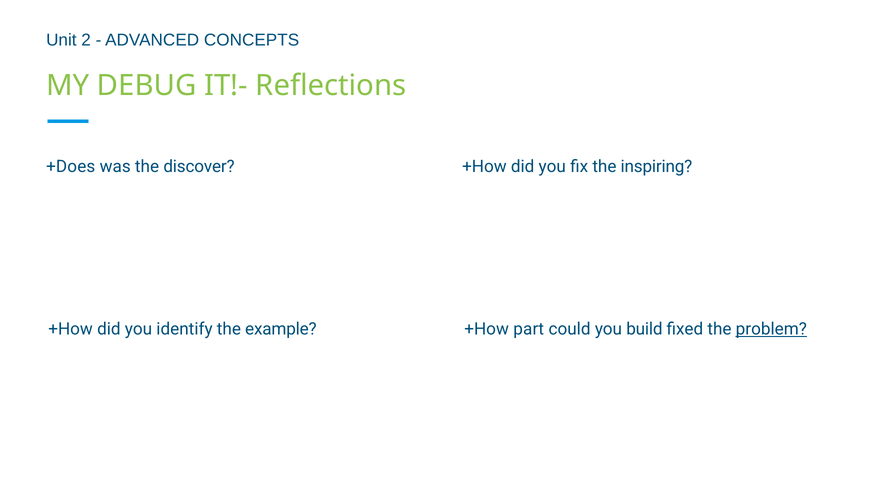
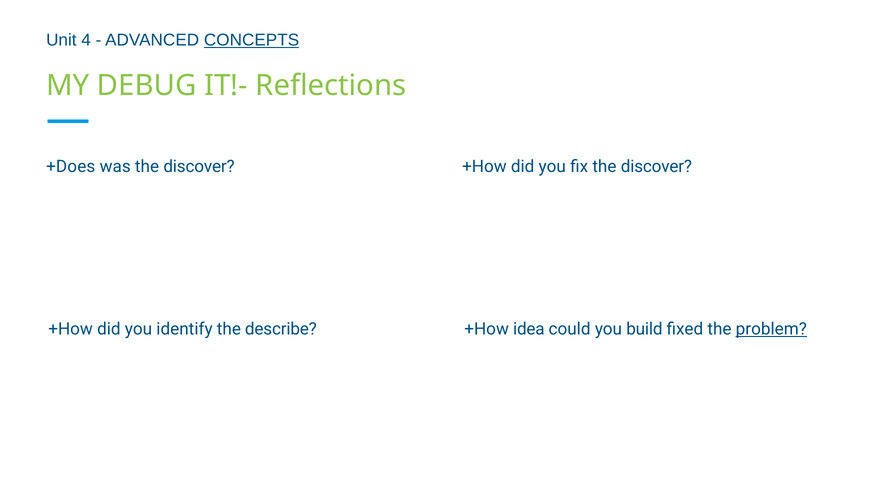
2: 2 -> 4
CONCEPTS underline: none -> present
fix the inspiring: inspiring -> discover
example: example -> describe
part: part -> idea
